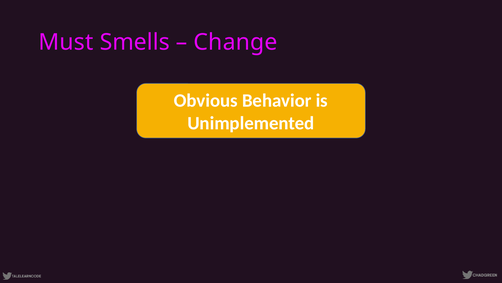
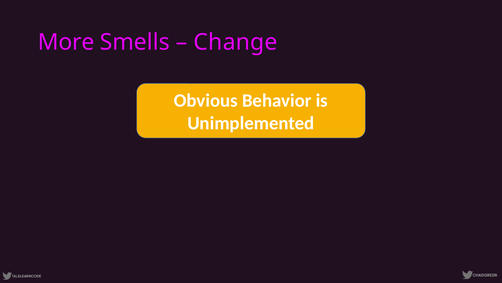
Must: Must -> More
